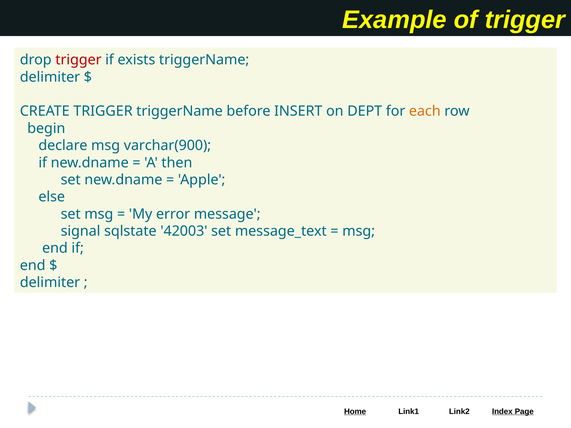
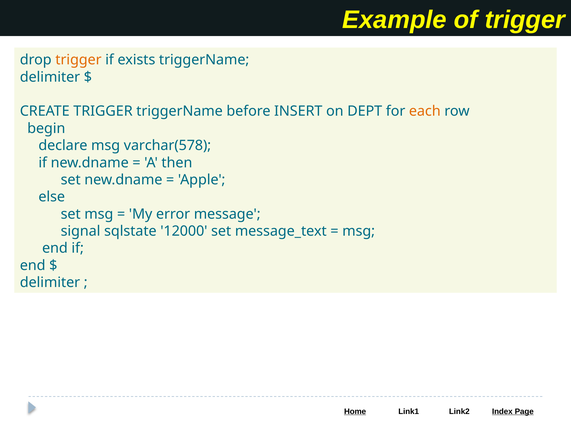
trigger at (78, 60) colour: red -> orange
varchar(900: varchar(900 -> varchar(578
42003: 42003 -> 12000
